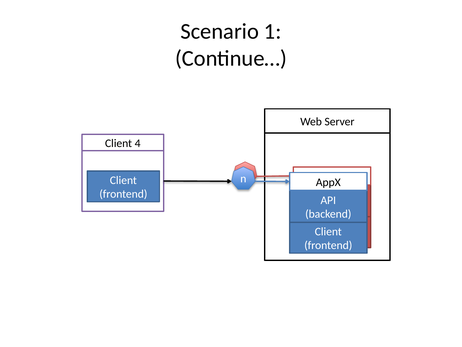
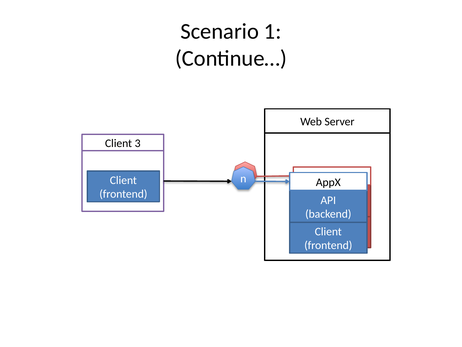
4: 4 -> 3
